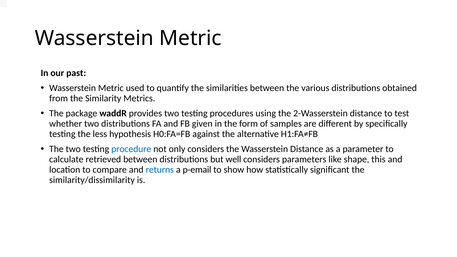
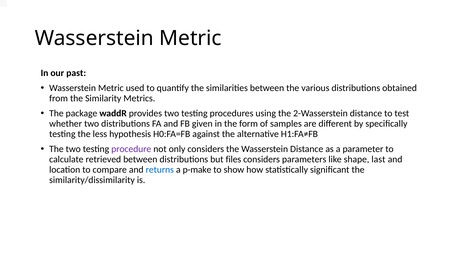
procedure colour: blue -> purple
well: well -> files
this: this -> last
p-email: p-email -> p-make
